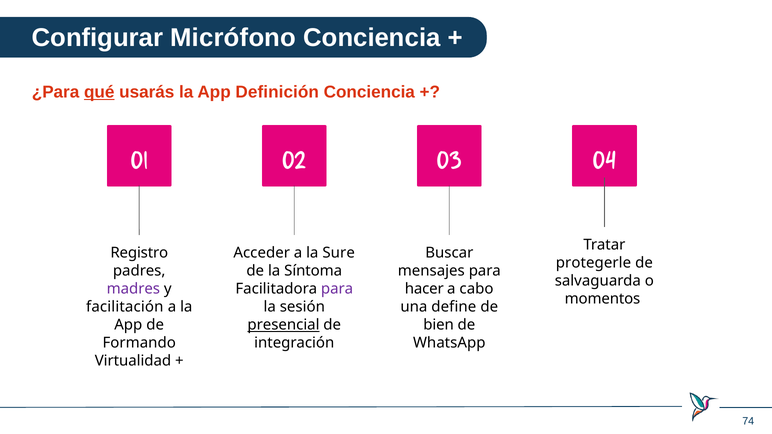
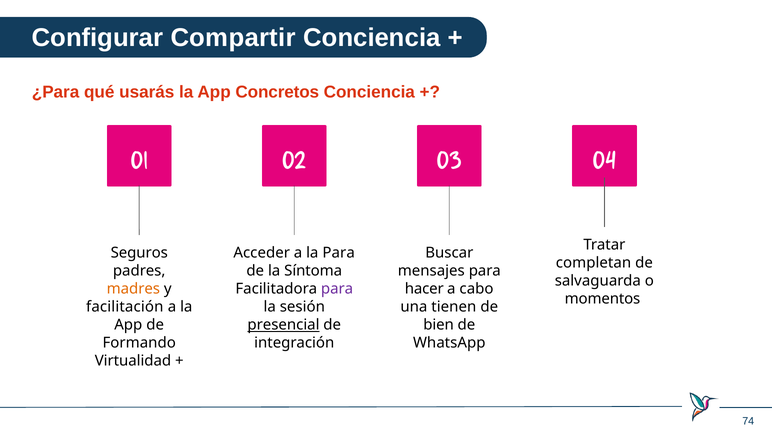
Micrófono: Micrófono -> Compartir
qué underline: present -> none
Definición: Definición -> Concretos
Registro: Registro -> Seguros
la Sure: Sure -> Para
protegerle: protegerle -> completan
madres colour: purple -> orange
define: define -> tienen
